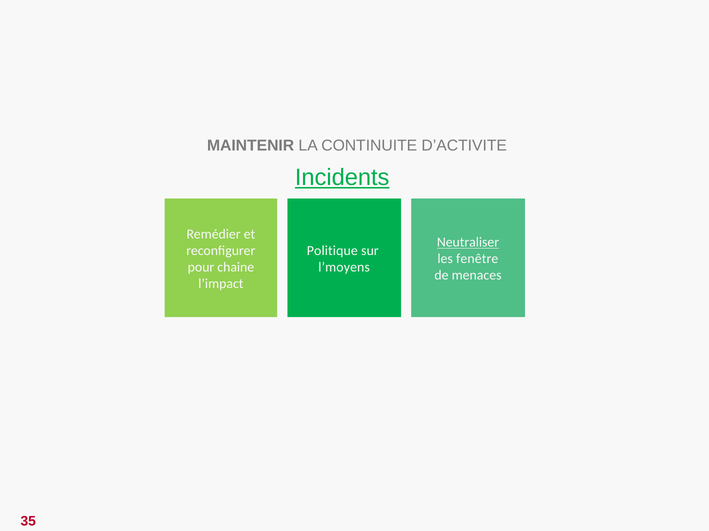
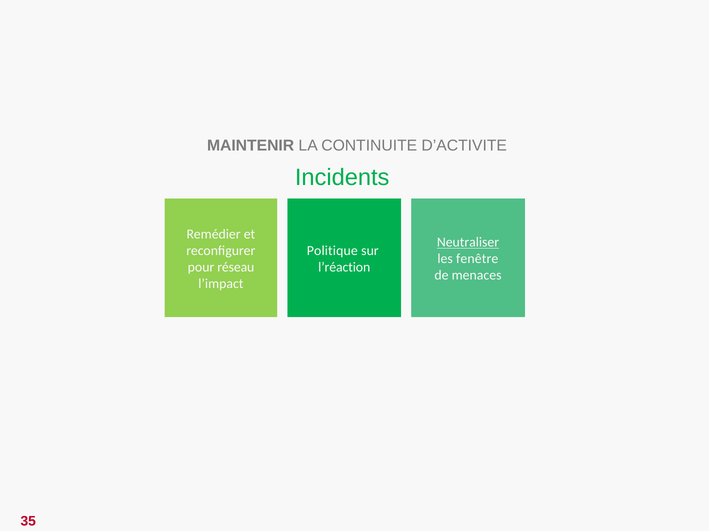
Incidents underline: present -> none
chaine: chaine -> réseau
l’moyens: l’moyens -> l’réaction
